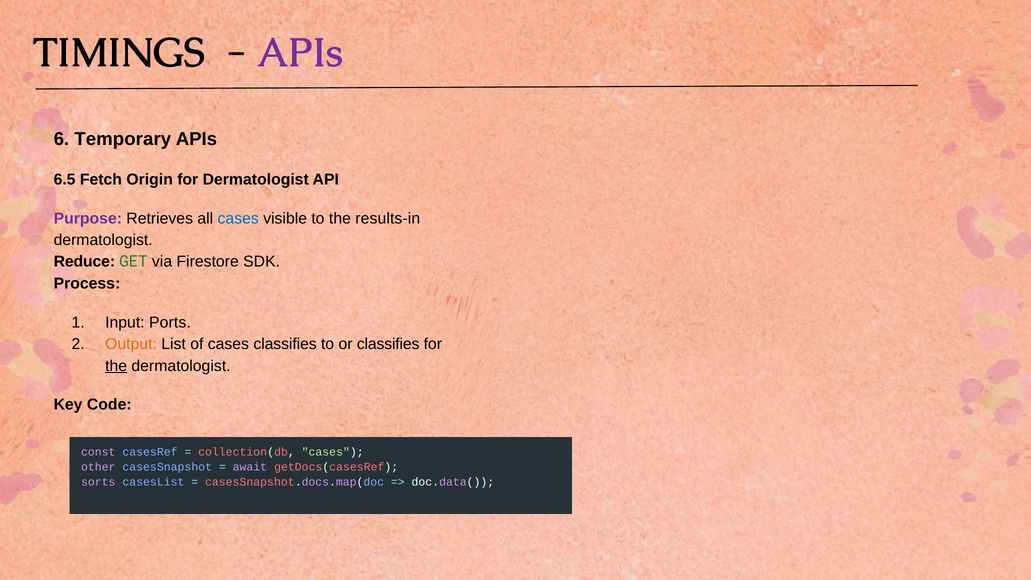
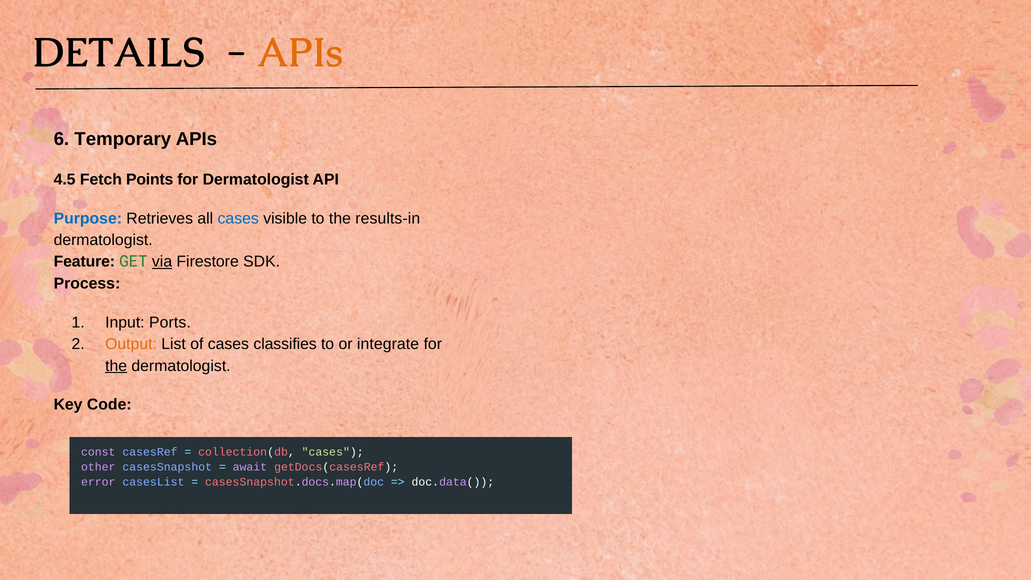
TIMINGS: TIMINGS -> DETAILS
APIs at (300, 53) colour: purple -> orange
6.5: 6.5 -> 4.5
Origin: Origin -> Points
Purpose colour: purple -> blue
Reduce: Reduce -> Feature
via underline: none -> present
or classifies: classifies -> integrate
sorts: sorts -> error
